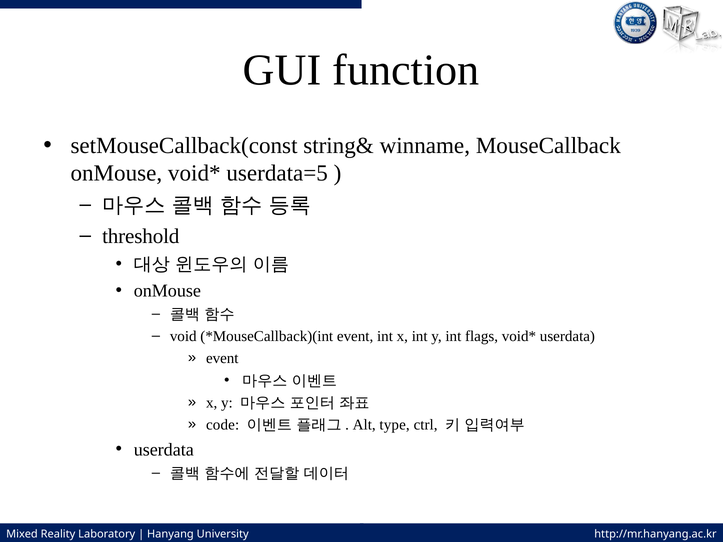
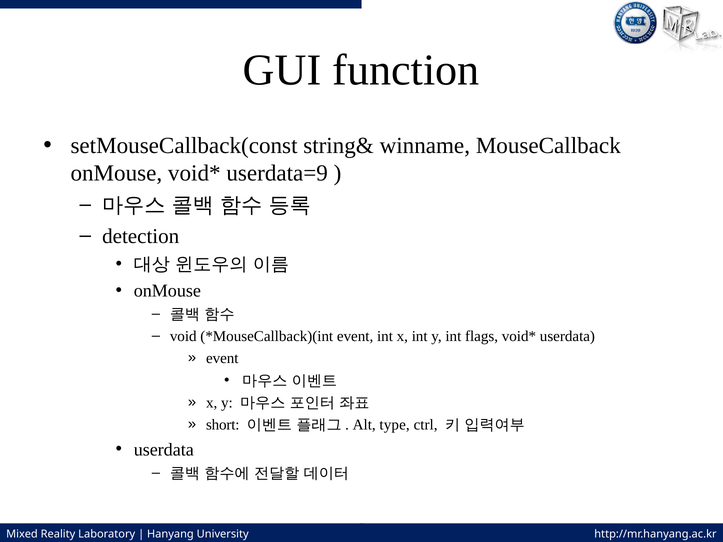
userdata=5: userdata=5 -> userdata=9
threshold: threshold -> detection
code: code -> short
